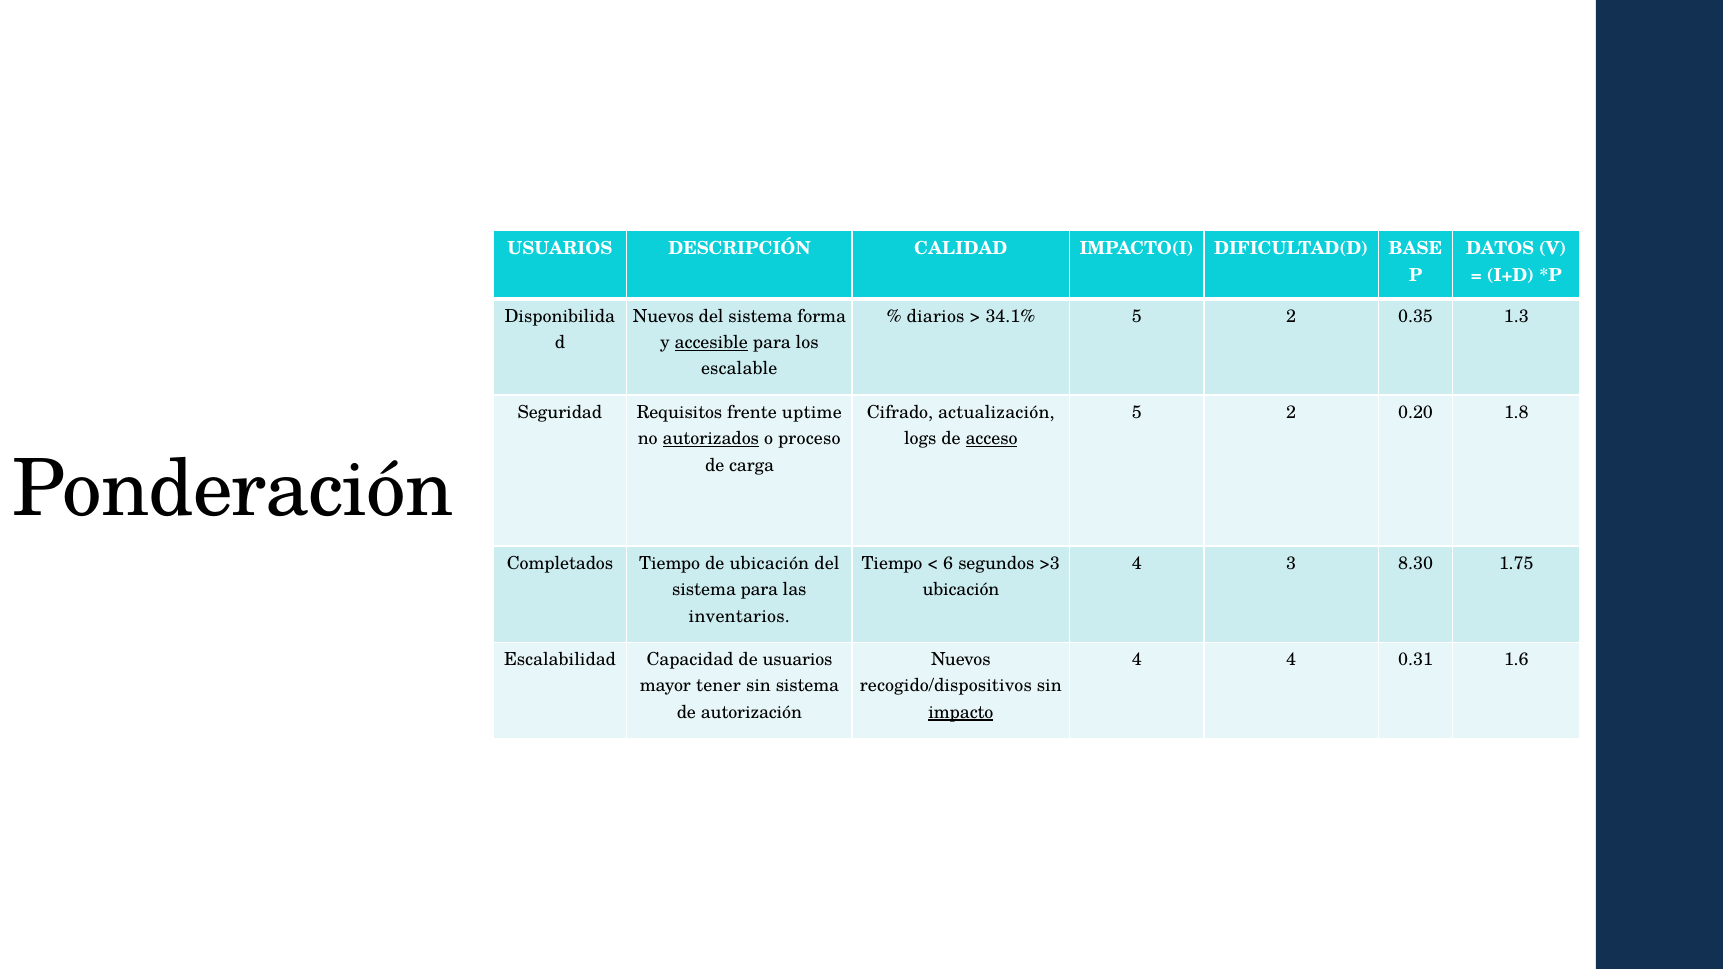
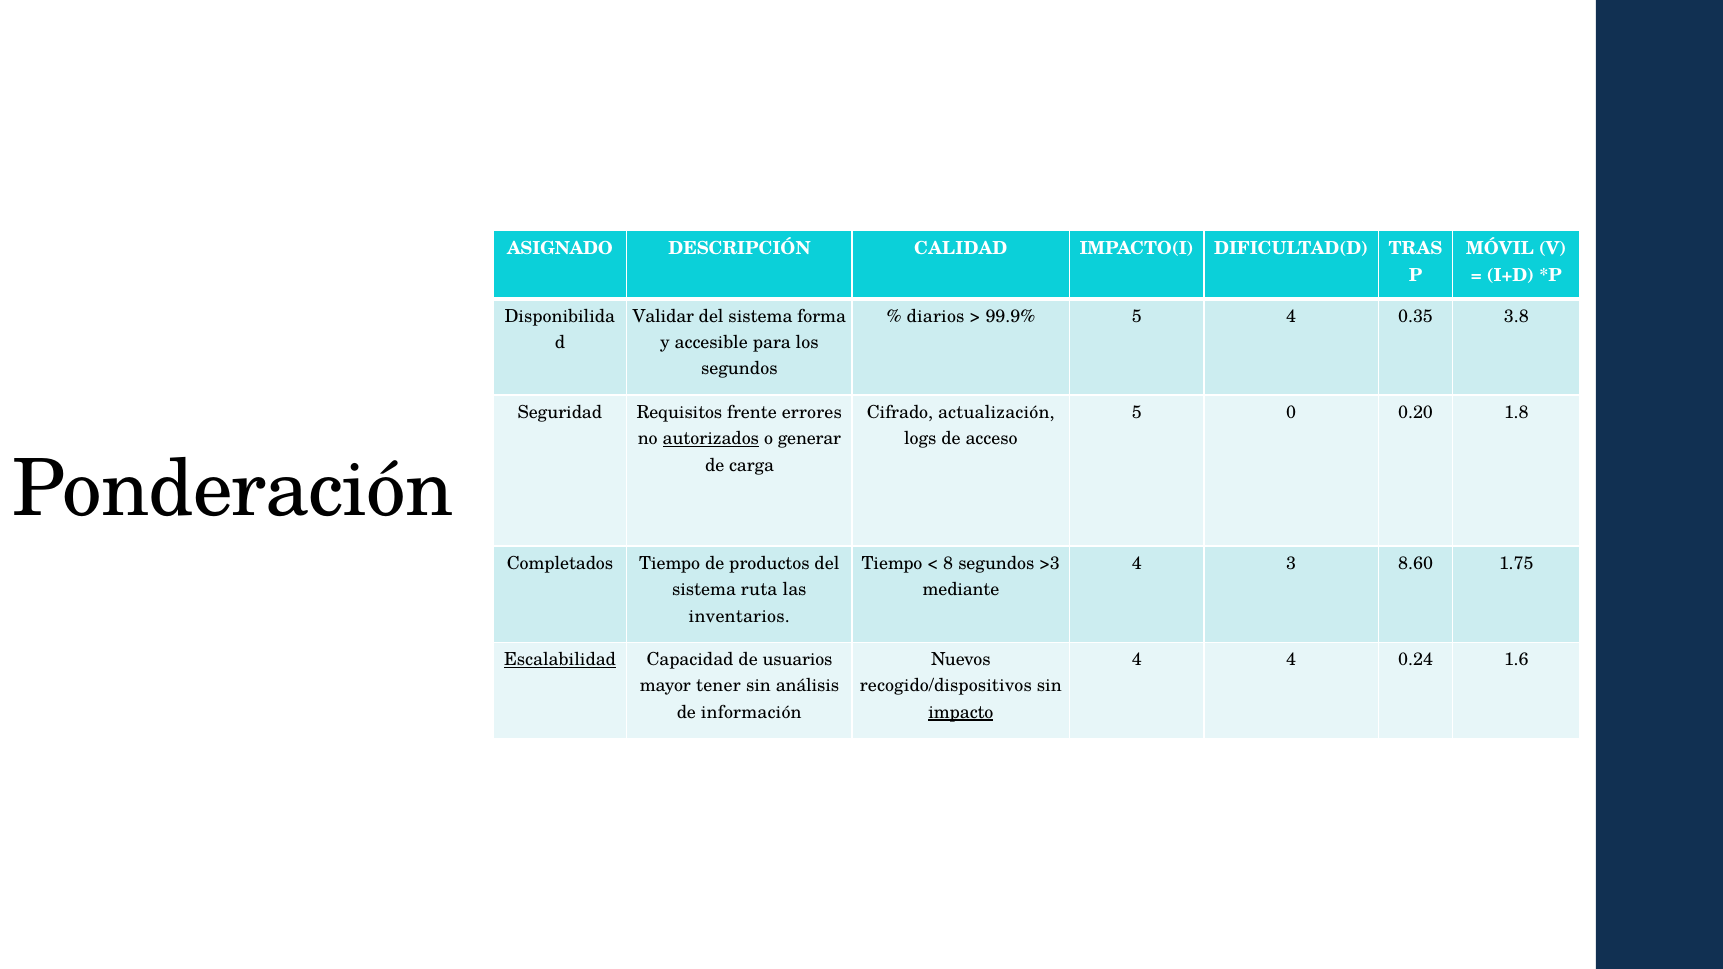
USUARIOS at (560, 248): USUARIOS -> ASIGNADO
BASE: BASE -> TRAS
DATOS: DATOS -> MÓVIL
Nuevos at (663, 316): Nuevos -> Validar
34.1%: 34.1% -> 99.9%
2 at (1291, 316): 2 -> 4
1.3: 1.3 -> 3.8
accesible underline: present -> none
escalable at (739, 369): escalable -> segundos
uptime: uptime -> errores
2 at (1291, 413): 2 -> 0
proceso: proceso -> generar
acceso underline: present -> none
de ubicación: ubicación -> productos
6: 6 -> 8
8.30: 8.30 -> 8.60
sistema para: para -> ruta
ubicación at (961, 590): ubicación -> mediante
Escalabilidad underline: none -> present
0.31: 0.31 -> 0.24
sin sistema: sistema -> análisis
autorización: autorización -> información
